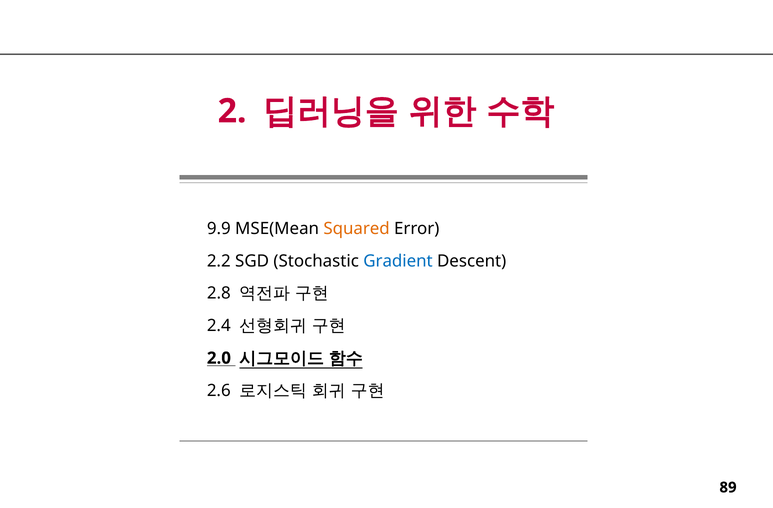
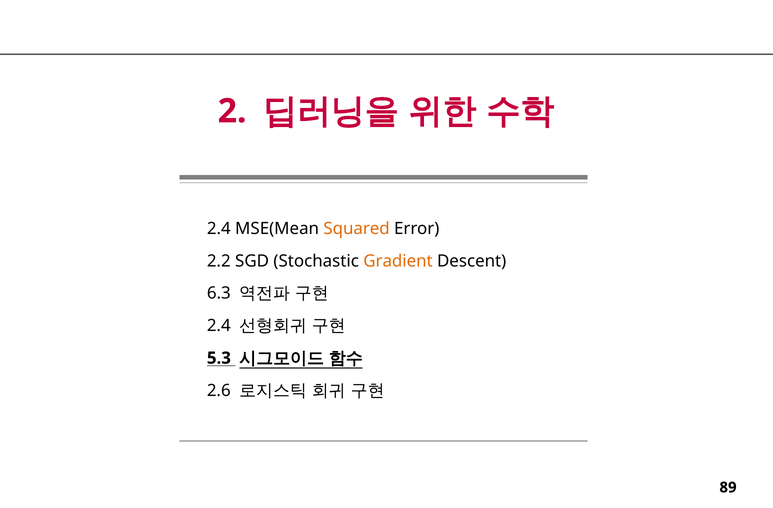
9.9 at (219, 229): 9.9 -> 2.4
Gradient colour: blue -> orange
2.8: 2.8 -> 6.3
2.0: 2.0 -> 5.3
